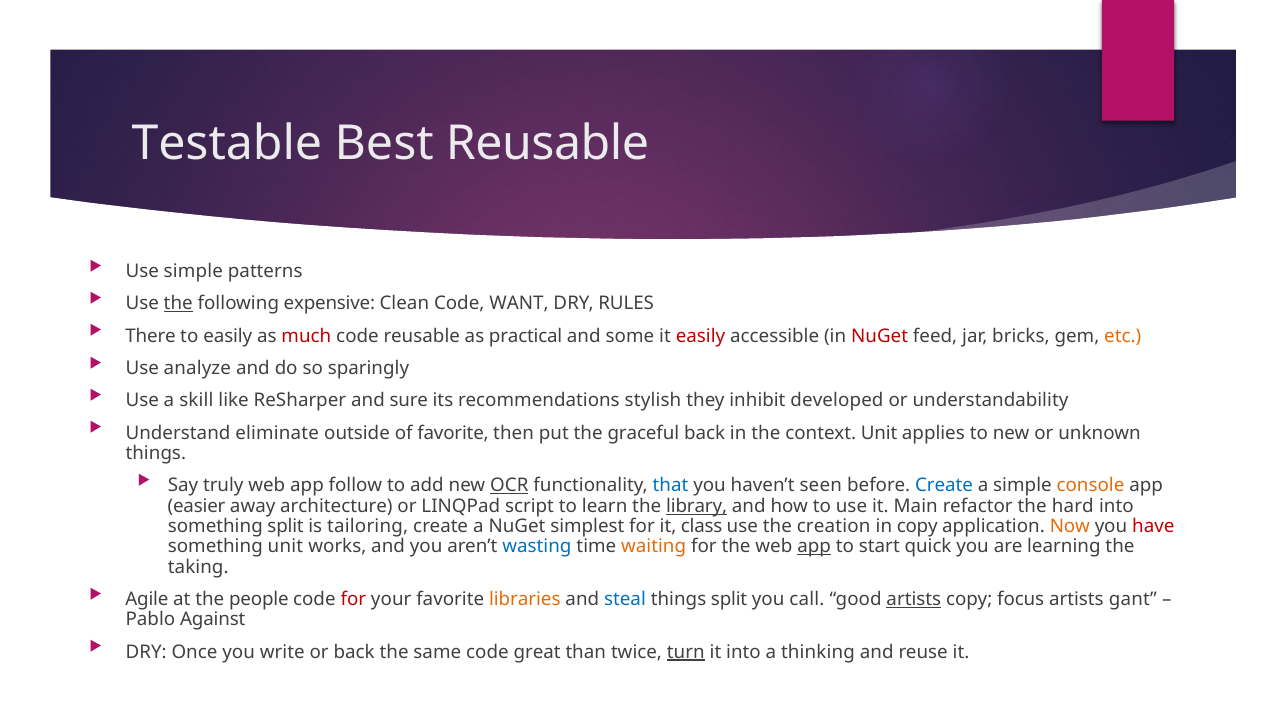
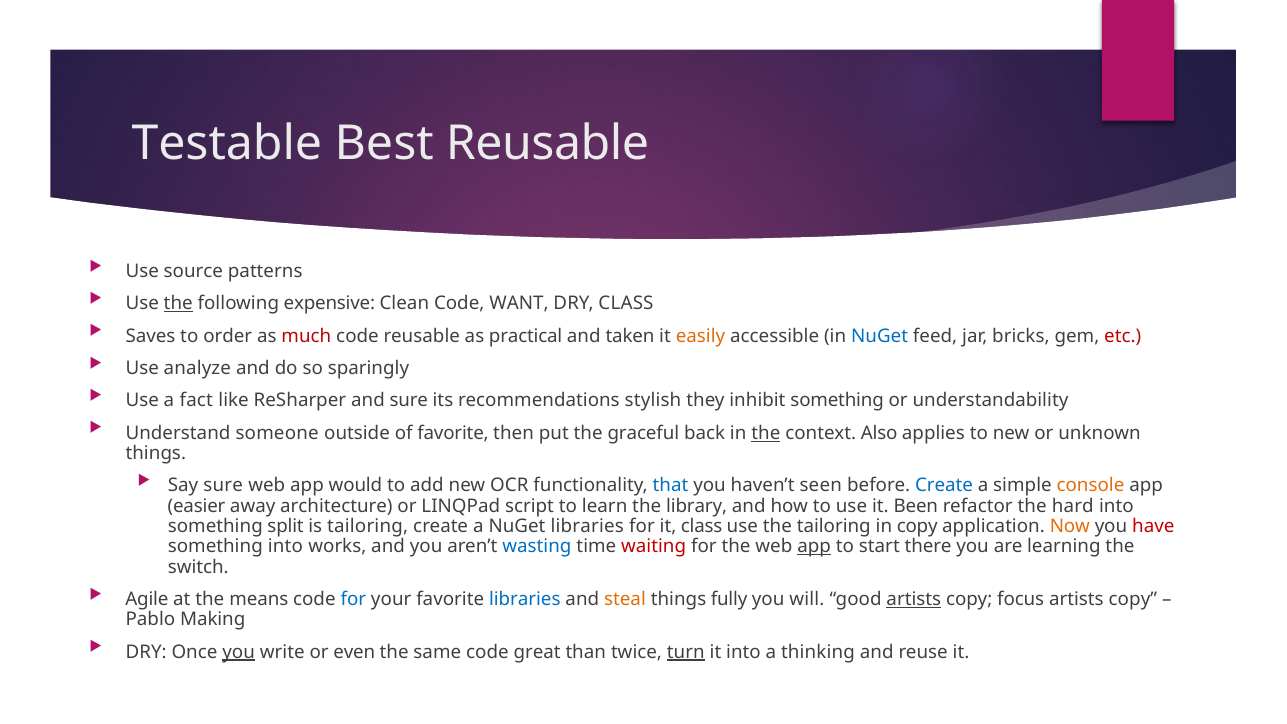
Use simple: simple -> source
DRY RULES: RULES -> CLASS
There: There -> Saves
to easily: easily -> order
some: some -> taken
easily at (701, 336) colour: red -> orange
NuGet at (880, 336) colour: red -> blue
etc colour: orange -> red
skill: skill -> fact
inhibit developed: developed -> something
eliminate: eliminate -> someone
the at (766, 433) underline: none -> present
context Unit: Unit -> Also
Say truly: truly -> sure
follow: follow -> would
OCR underline: present -> none
library underline: present -> none
Main: Main -> Been
NuGet simplest: simplest -> libraries
the creation: creation -> tailoring
something unit: unit -> into
waiting colour: orange -> red
quick: quick -> there
taking: taking -> switch
people: people -> means
for at (353, 599) colour: red -> blue
libraries at (525, 599) colour: orange -> blue
steal colour: blue -> orange
things split: split -> fully
call: call -> will
gant at (1133, 599): gant -> copy
Against: Against -> Making
you at (239, 652) underline: none -> present
or back: back -> even
